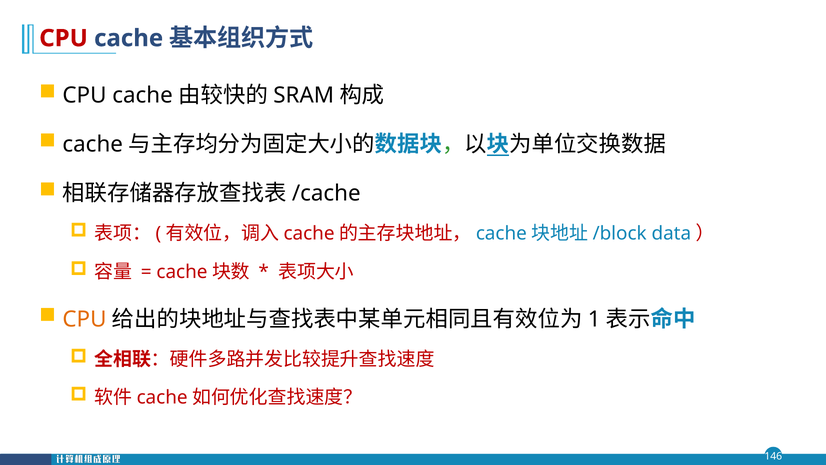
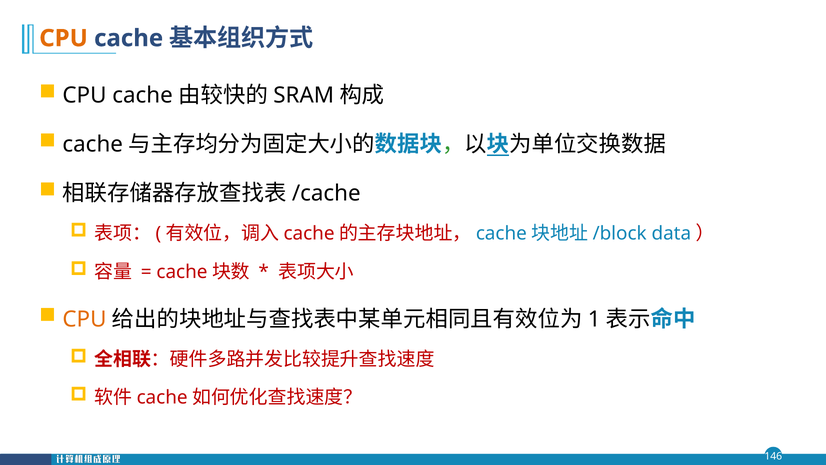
CPU at (64, 38) colour: red -> orange
